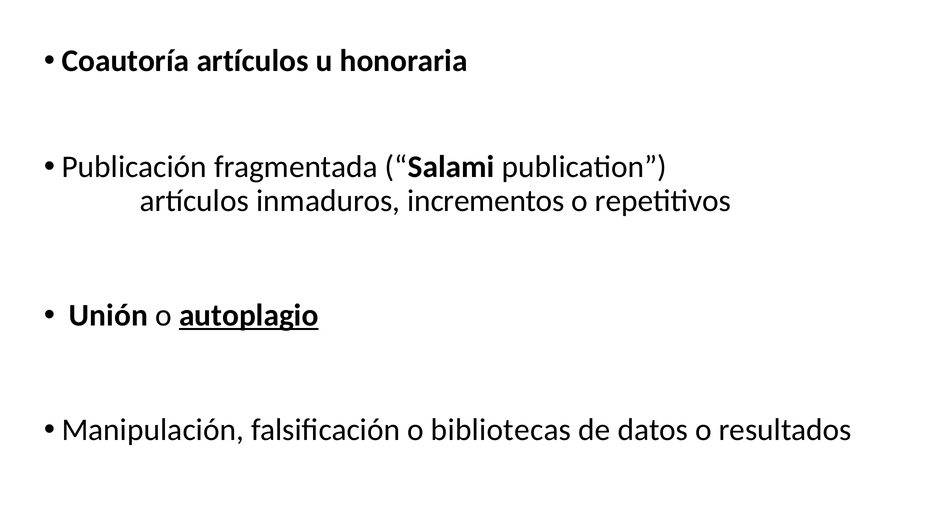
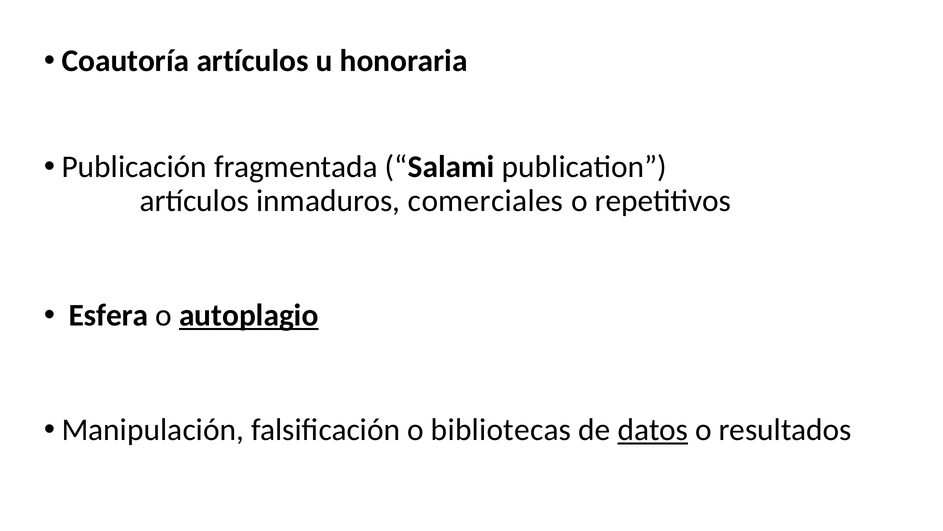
incrementos: incrementos -> comerciales
Unión: Unión -> Esfera
datos underline: none -> present
